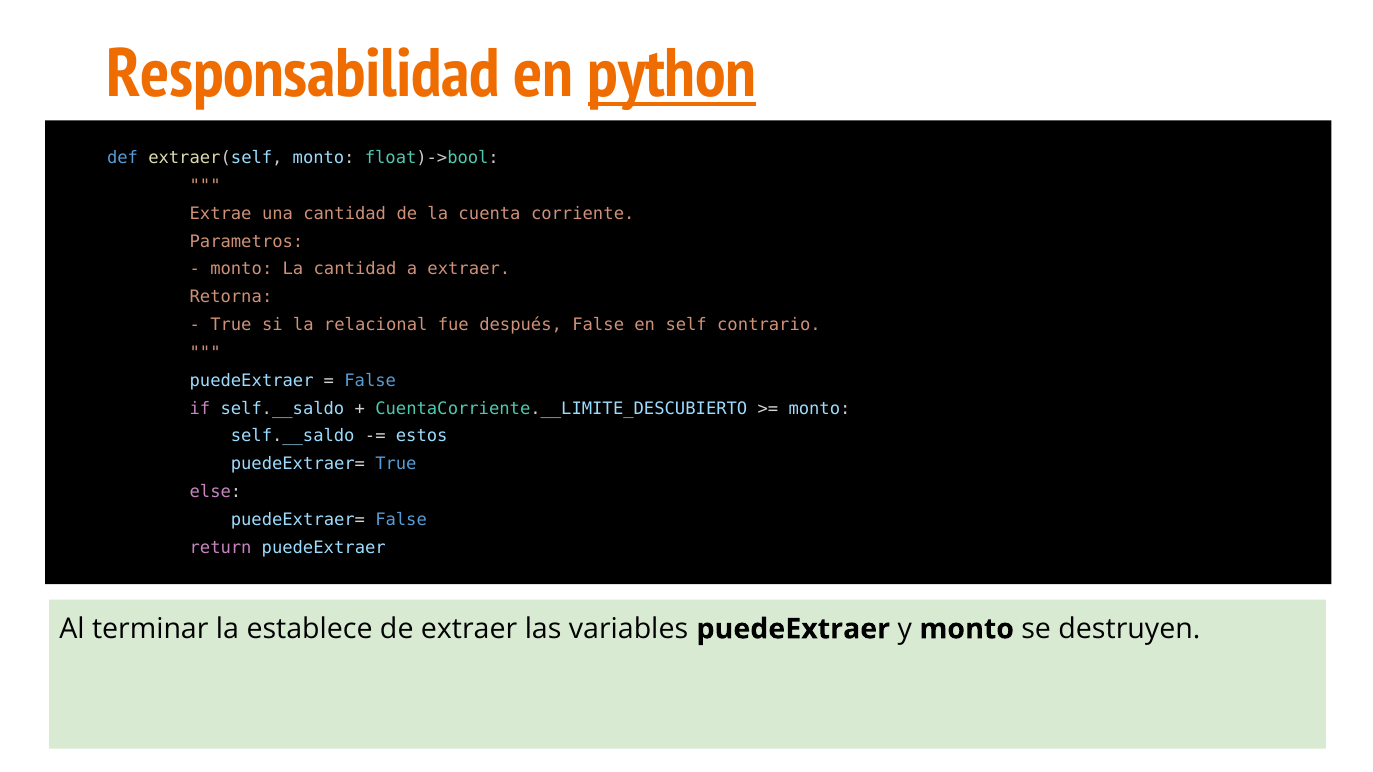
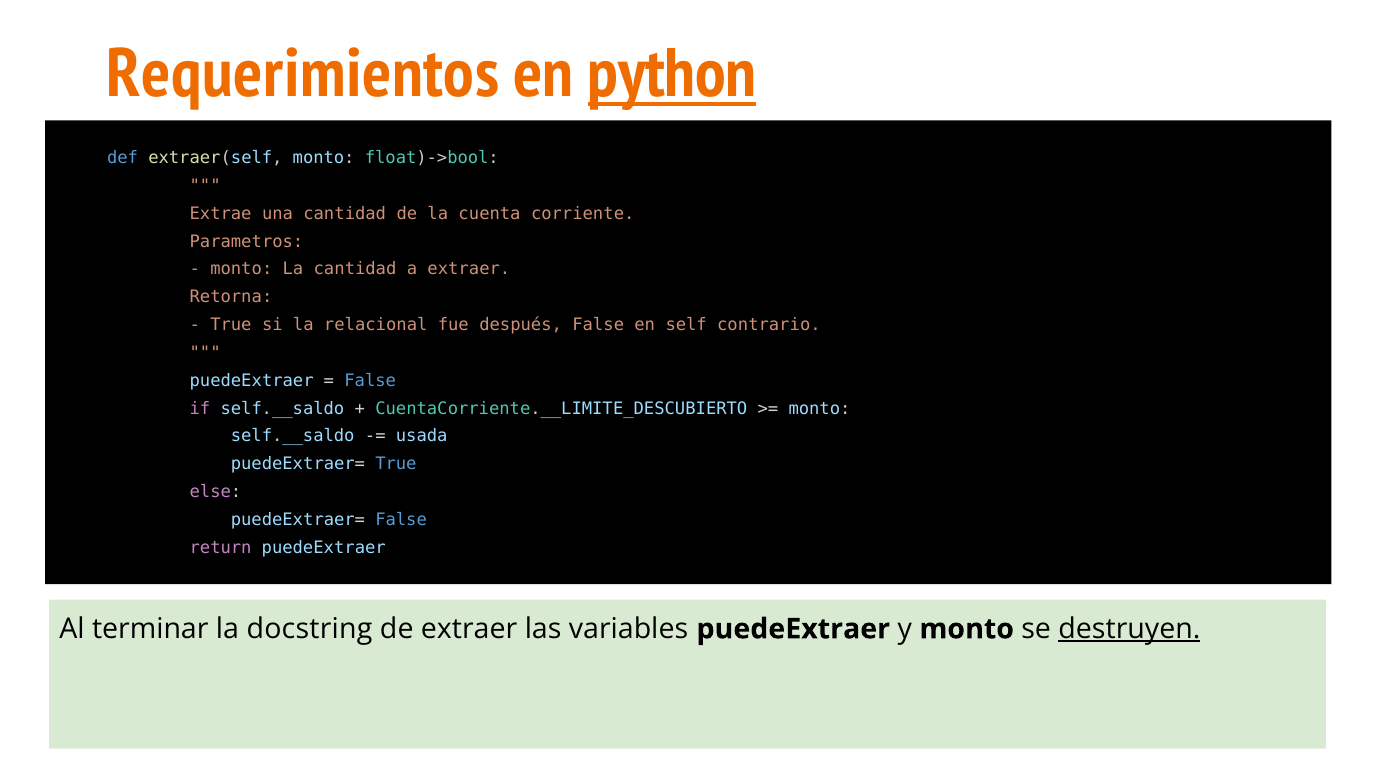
Responsabilidad: Responsabilidad -> Requerimientos
estos: estos -> usada
establece: establece -> docstring
destruyen underline: none -> present
